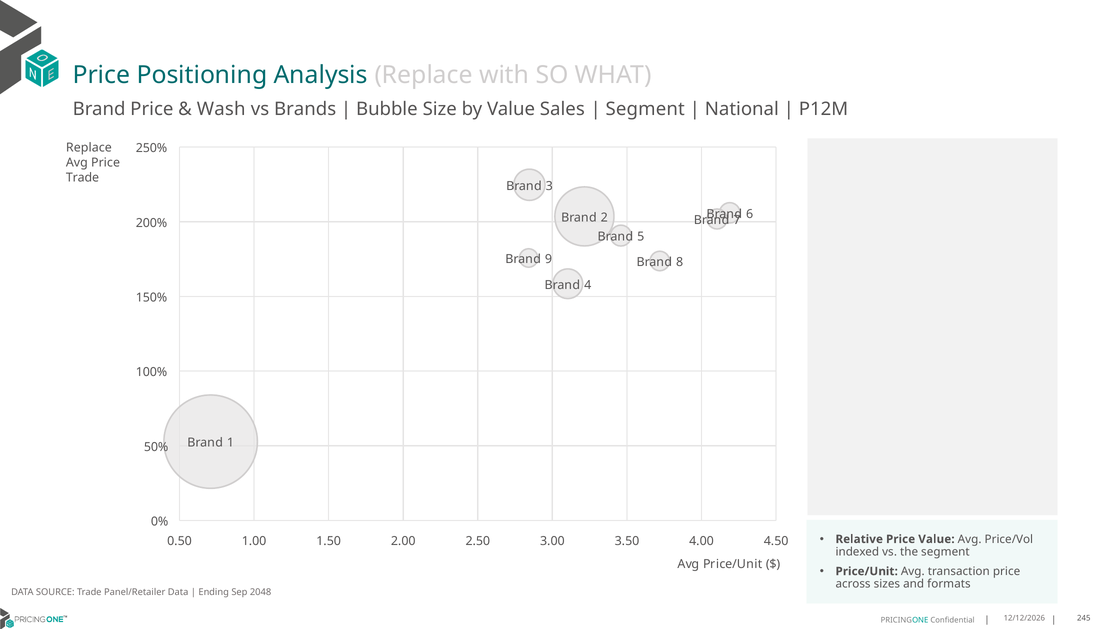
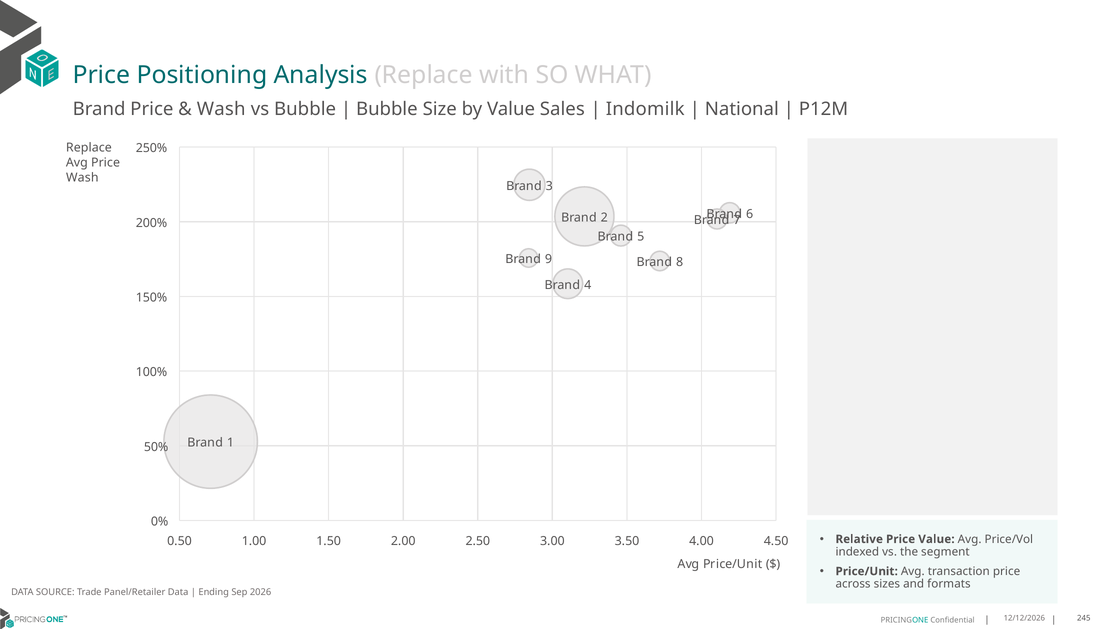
vs Brands: Brands -> Bubble
Segment at (645, 109): Segment -> Indomilk
Trade at (82, 178): Trade -> Wash
2048: 2048 -> 2026
